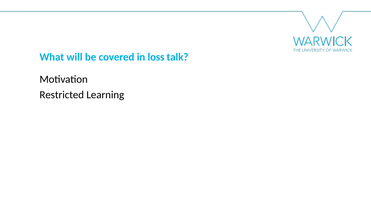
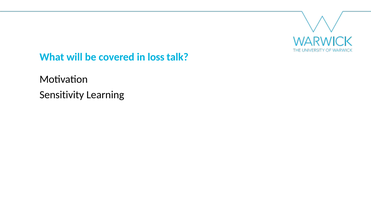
Restricted: Restricted -> Sensitivity
